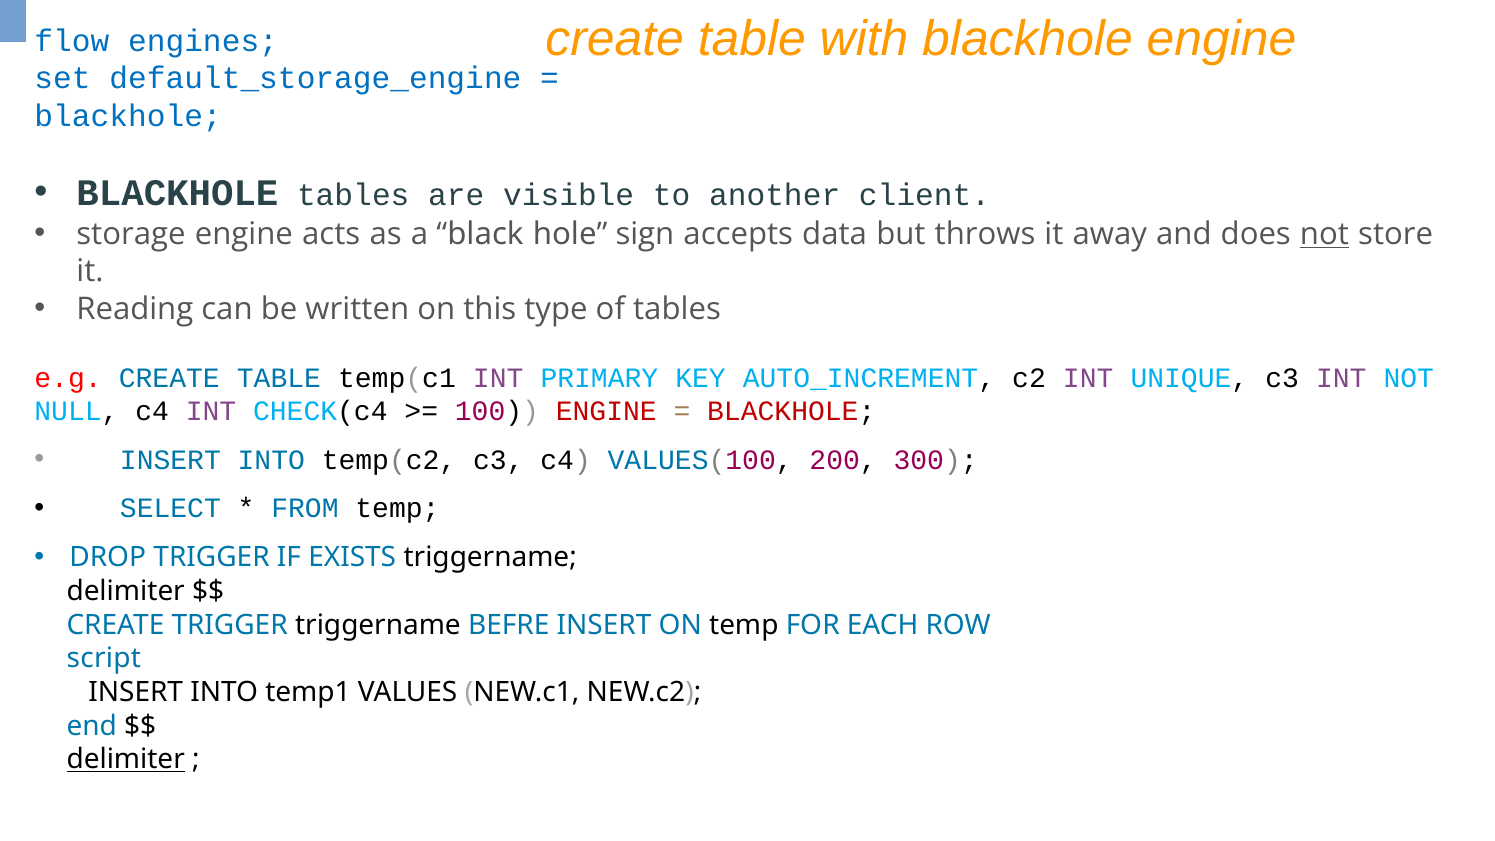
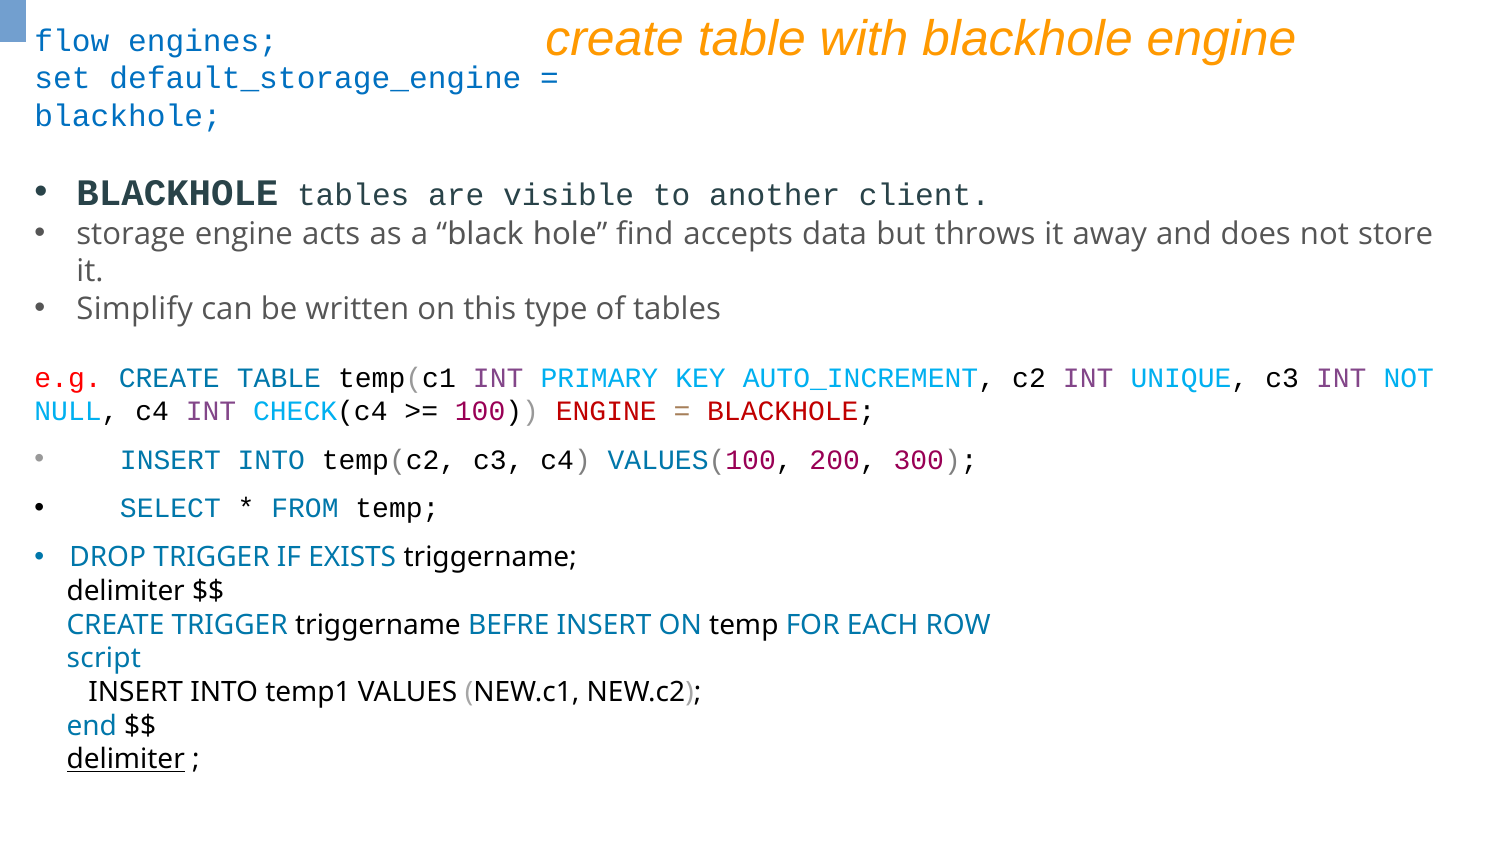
sign: sign -> find
not at (1324, 234) underline: present -> none
Reading: Reading -> Simplify
